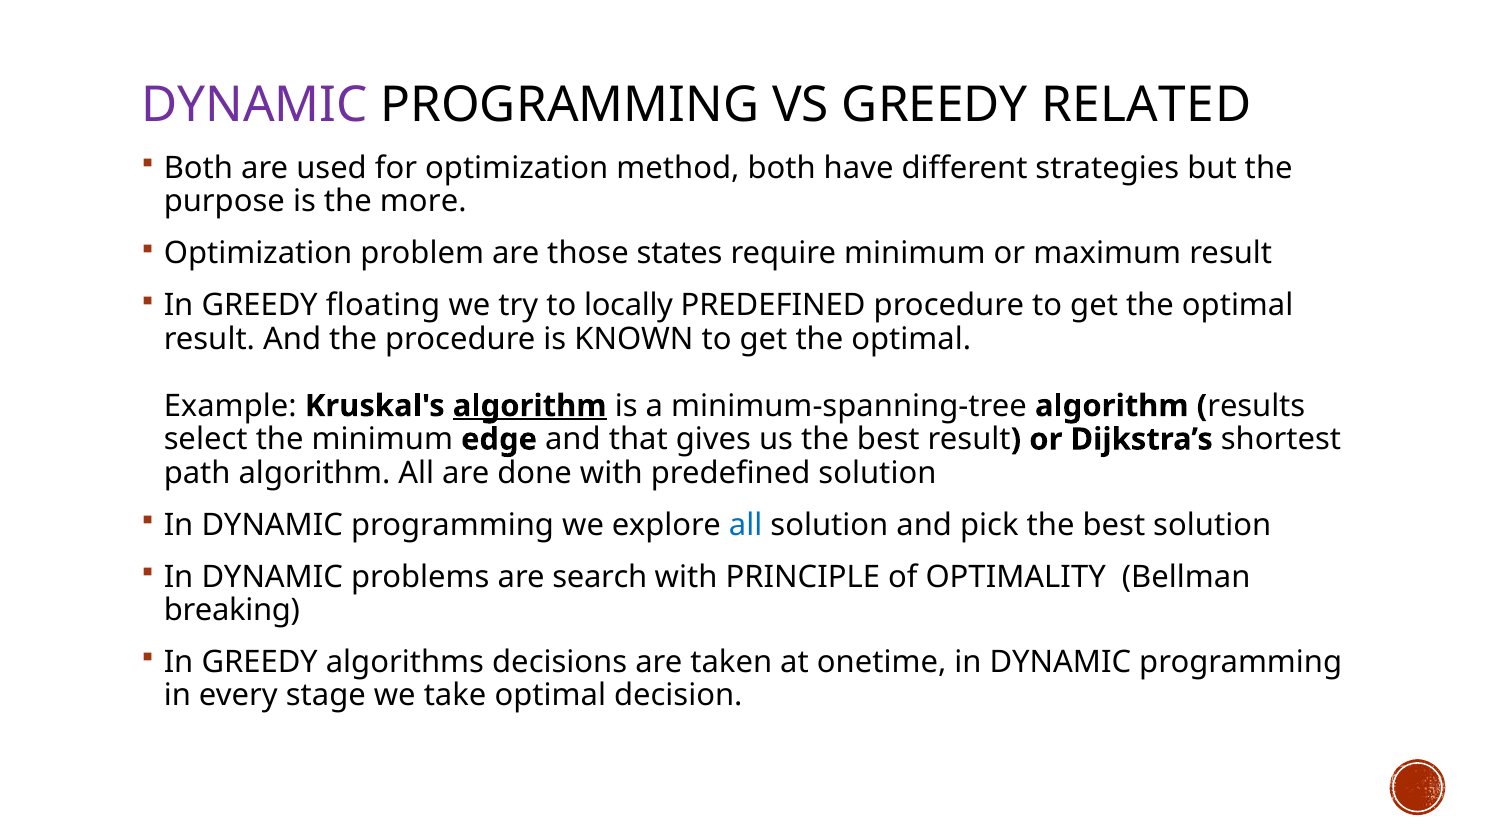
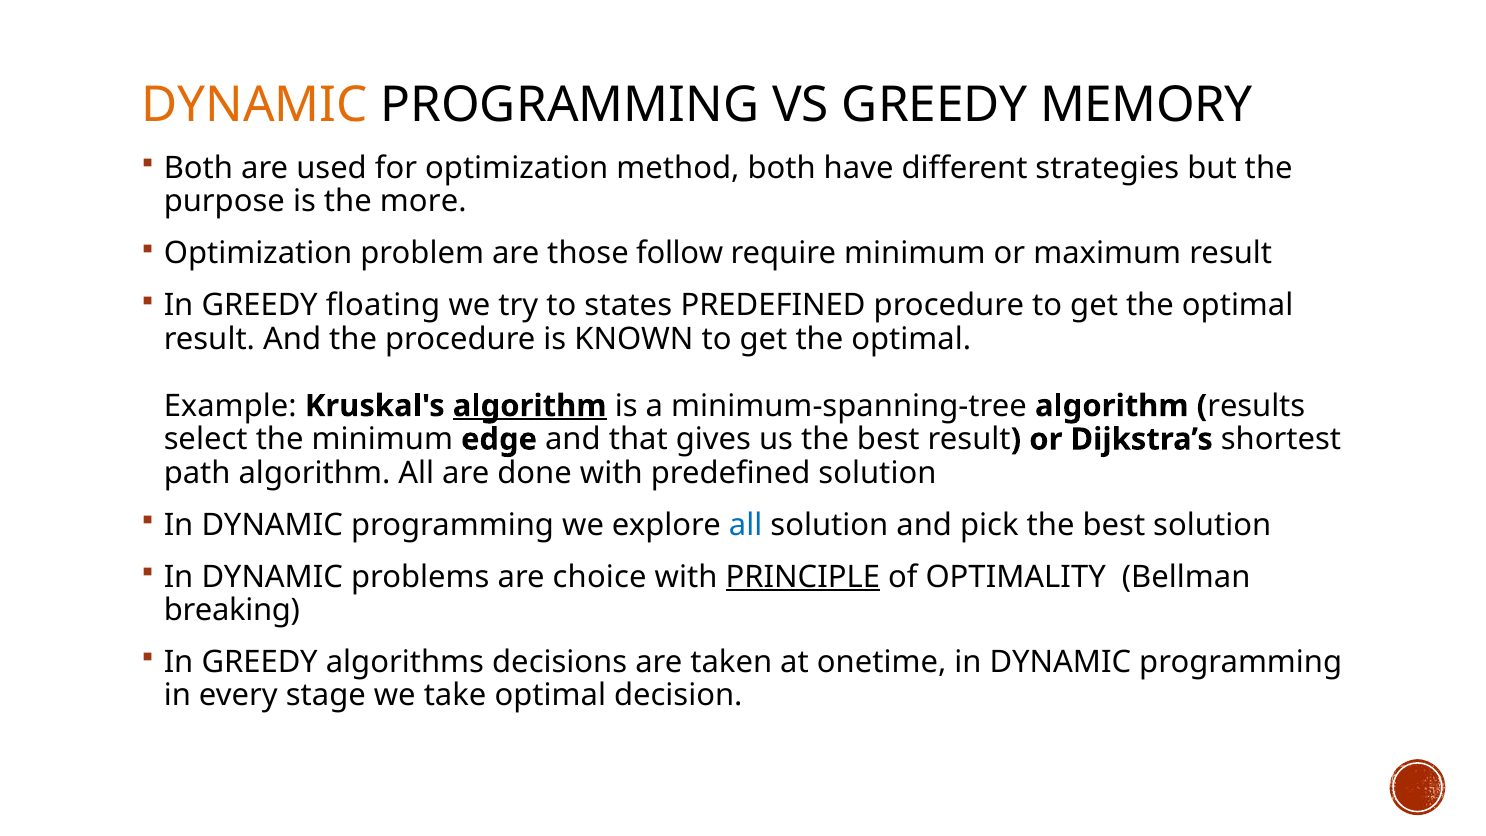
DYNAMIC at (255, 105) colour: purple -> orange
RELATED: RELATED -> MEMORY
states: states -> follow
locally: locally -> states
search: search -> choice
PRINCIPLE underline: none -> present
